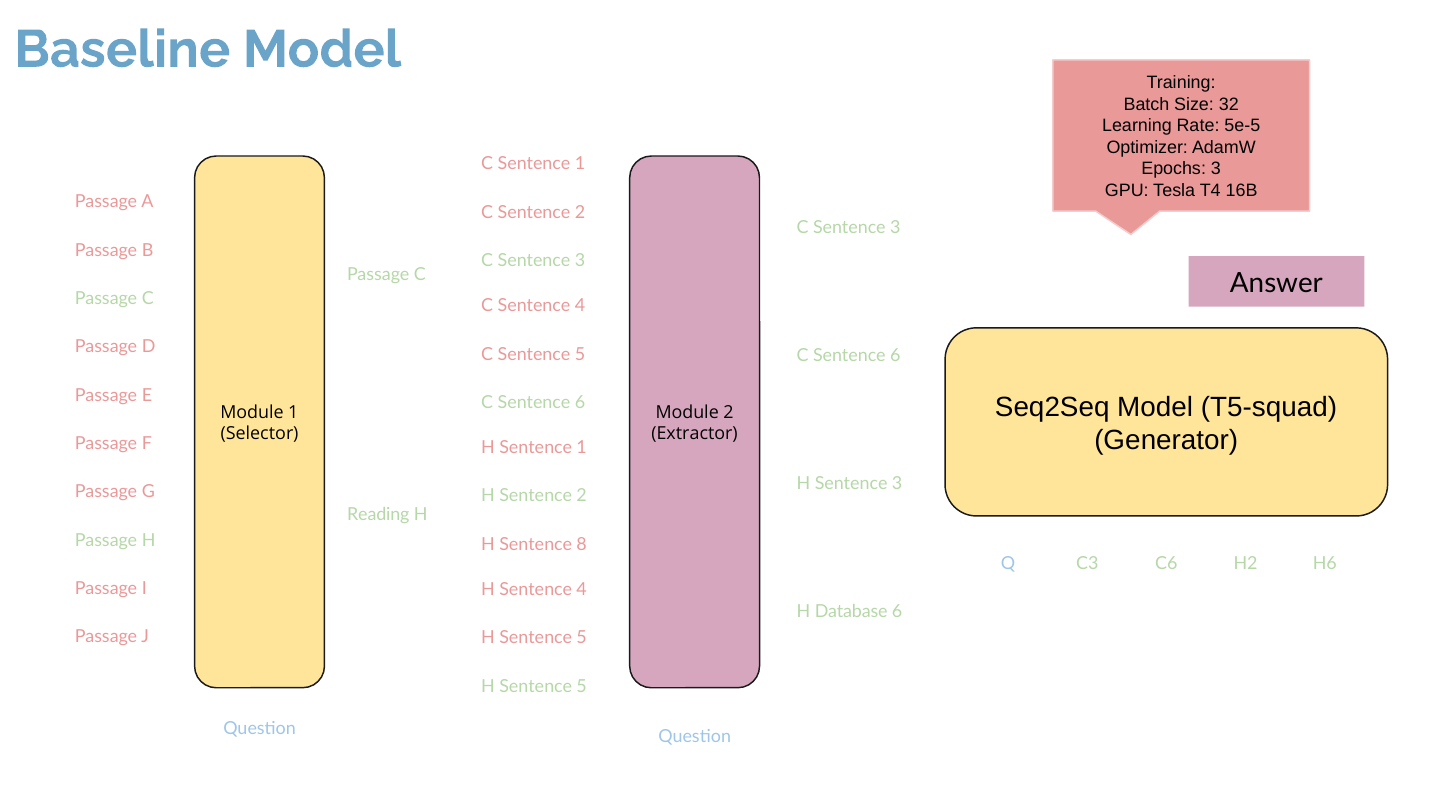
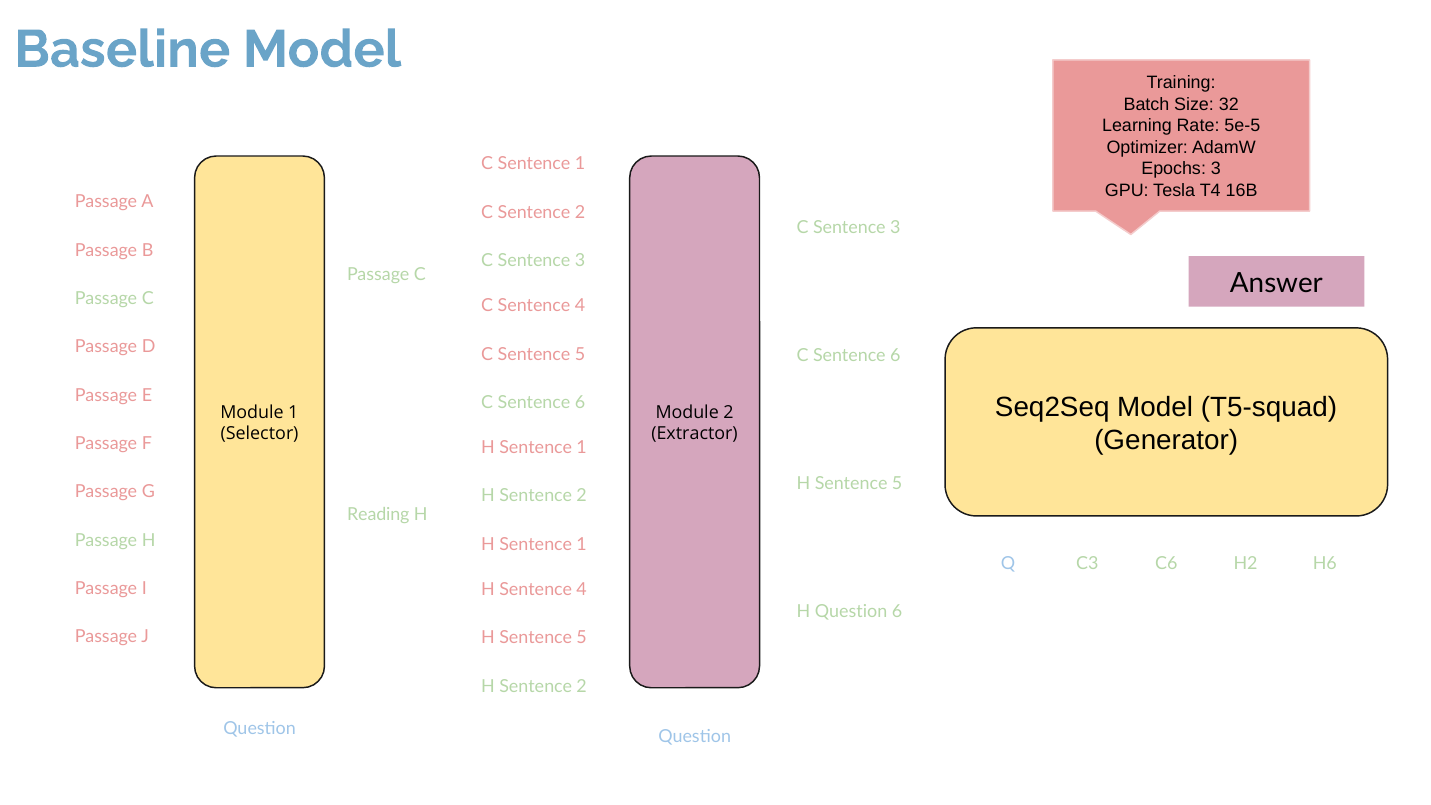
3 at (897, 484): 3 -> 5
8 at (582, 544): 8 -> 1
H Database: Database -> Question
5 at (582, 686): 5 -> 2
